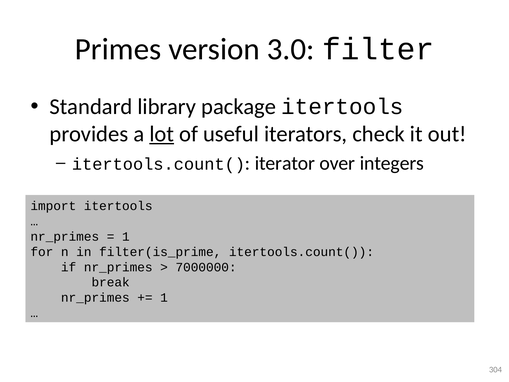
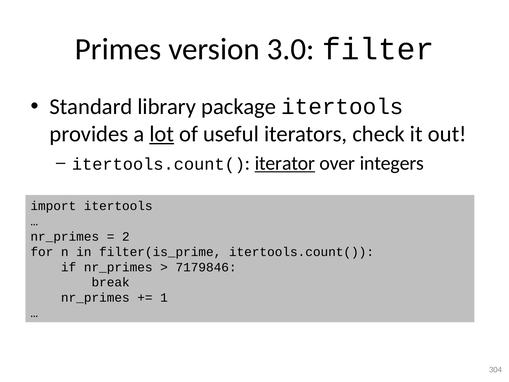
iterator underline: none -> present
1 at (126, 236): 1 -> 2
7000000: 7000000 -> 7179846
